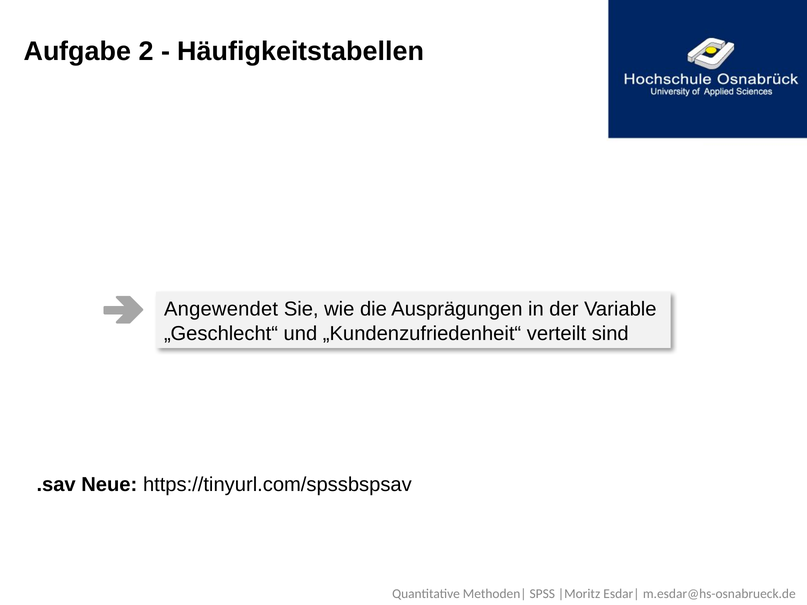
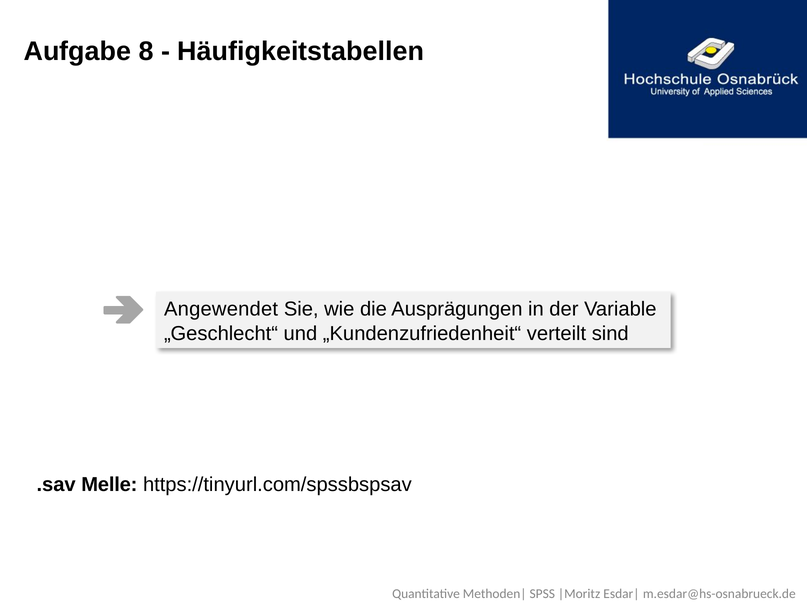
2: 2 -> 8
Neue: Neue -> Melle
